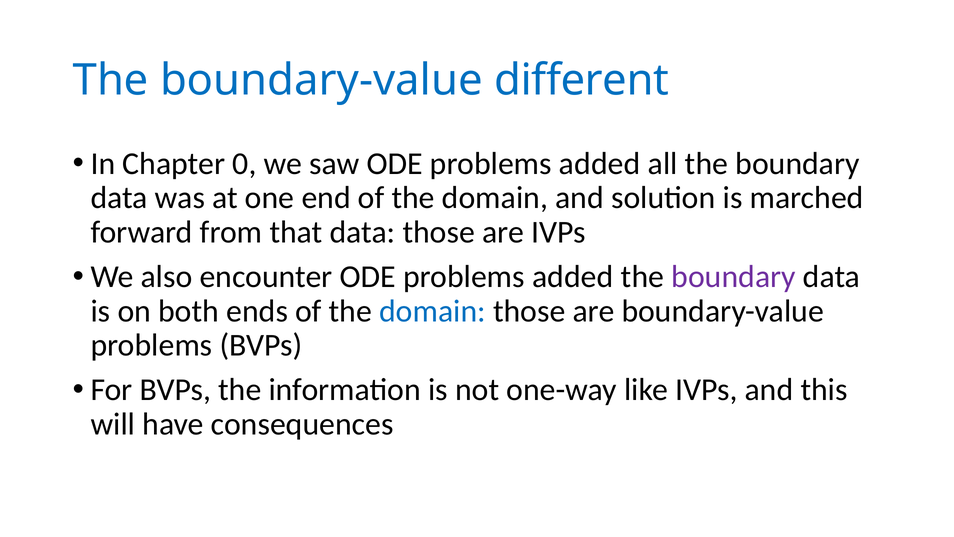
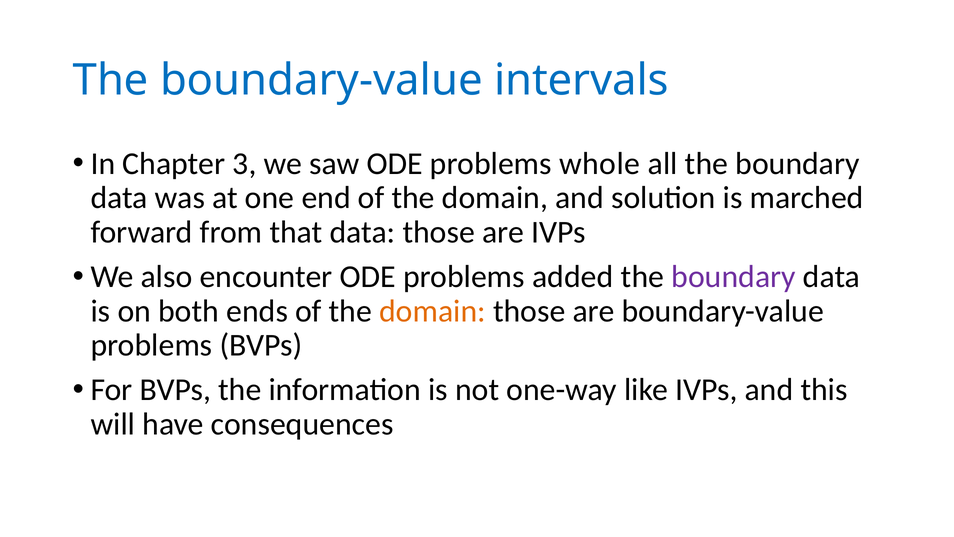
different: different -> intervals
0: 0 -> 3
saw ODE problems added: added -> whole
domain at (433, 311) colour: blue -> orange
